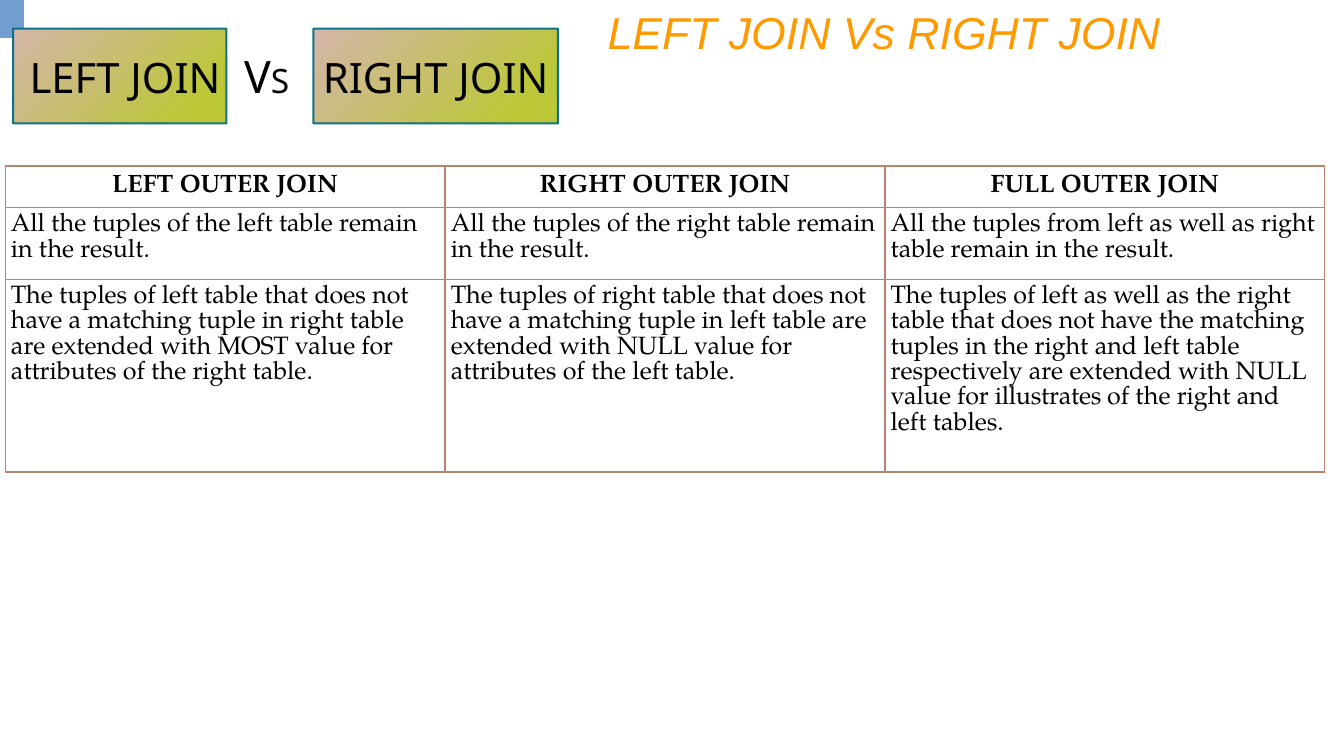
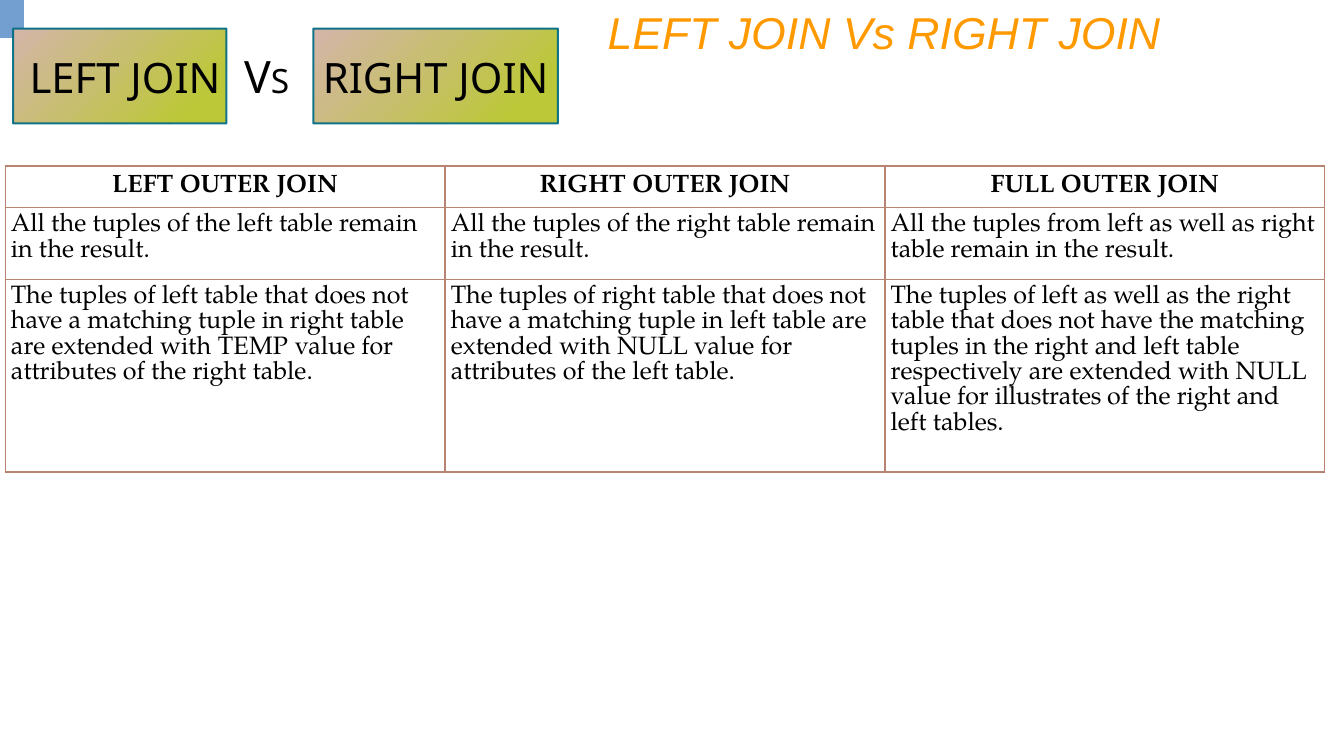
MOST: MOST -> TEMP
